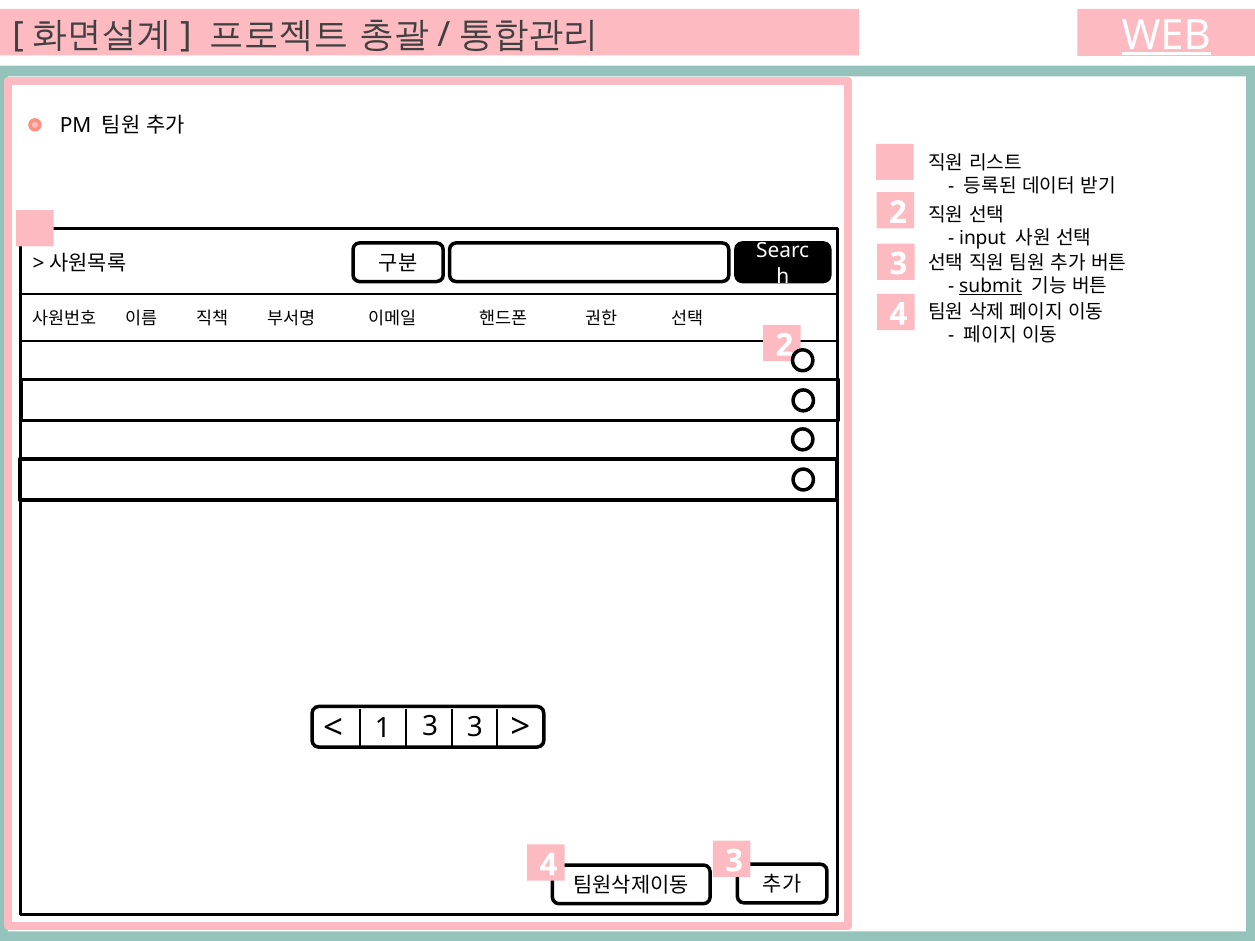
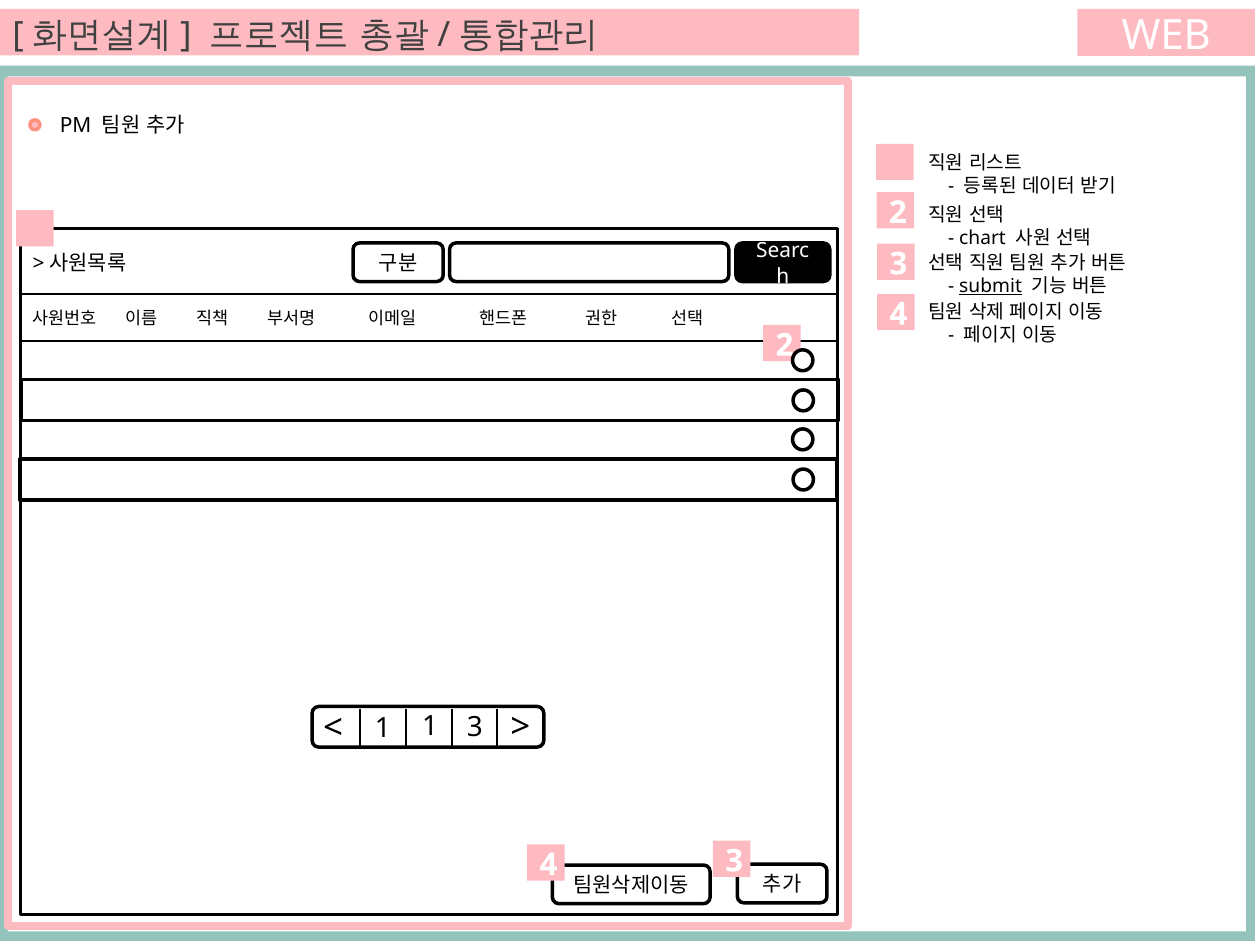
WEB underline: present -> none
input: input -> chart
1 3: 3 -> 1
